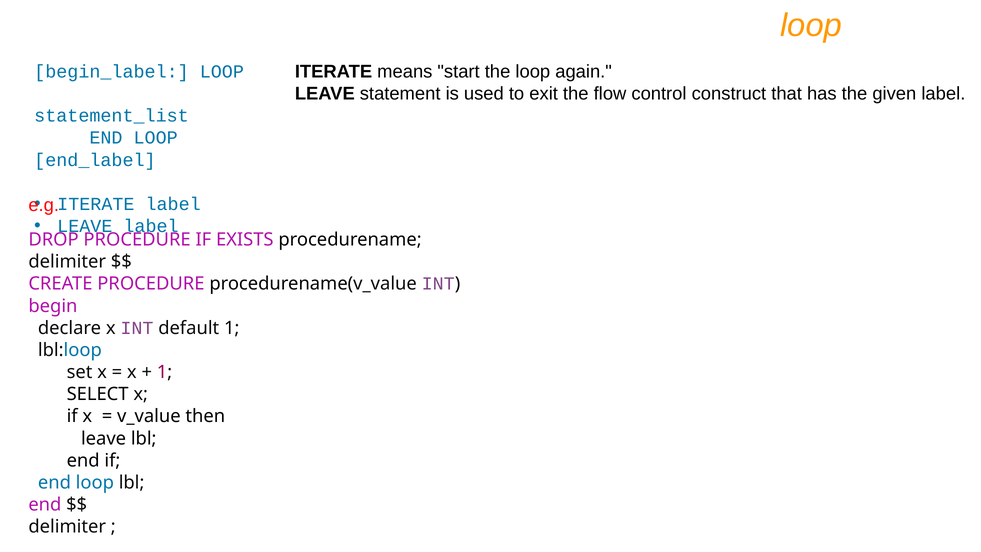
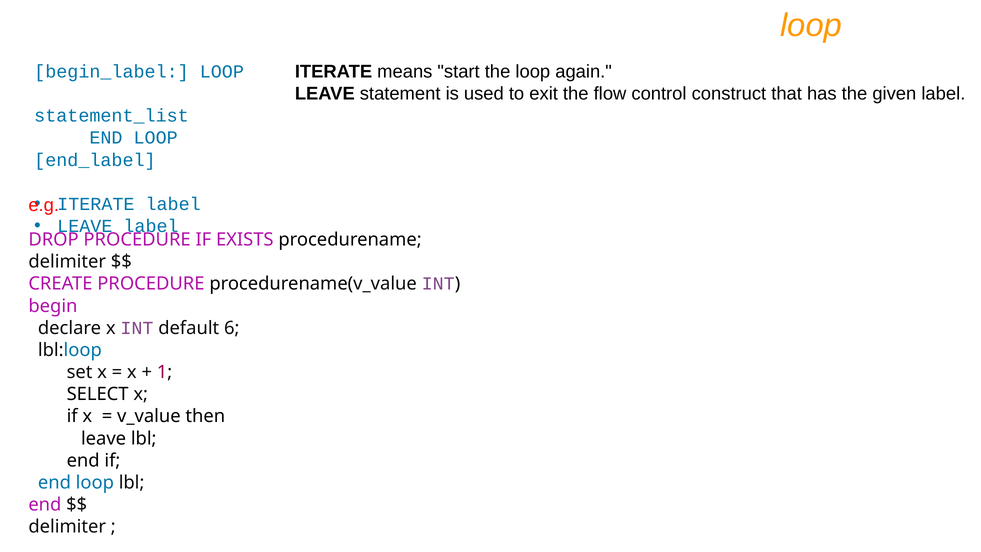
default 1: 1 -> 6
